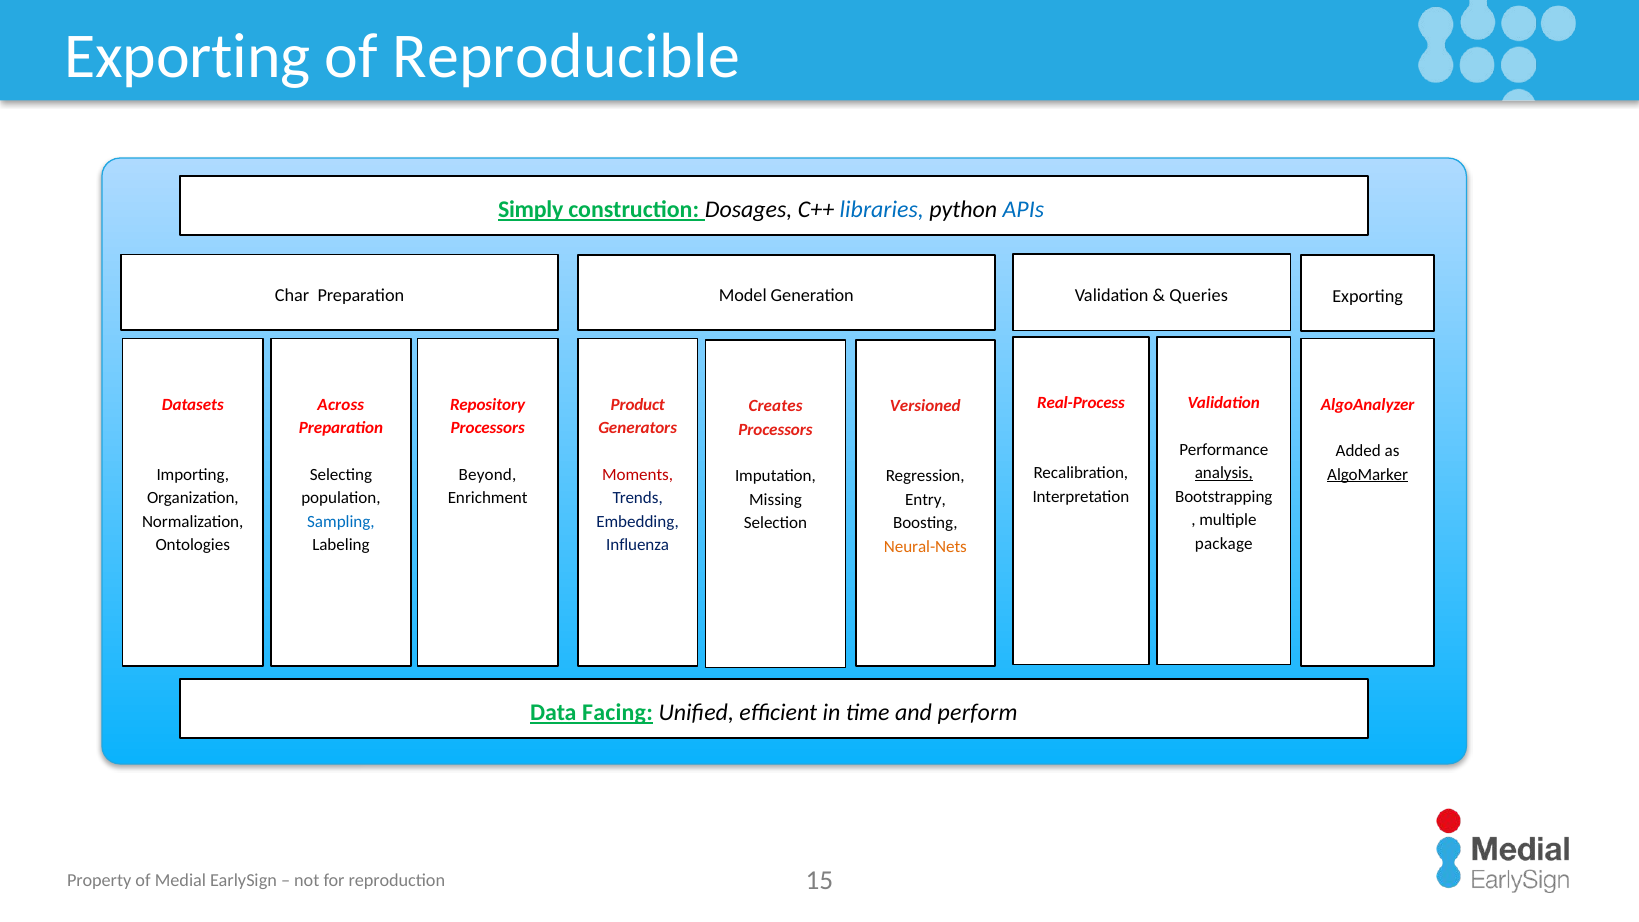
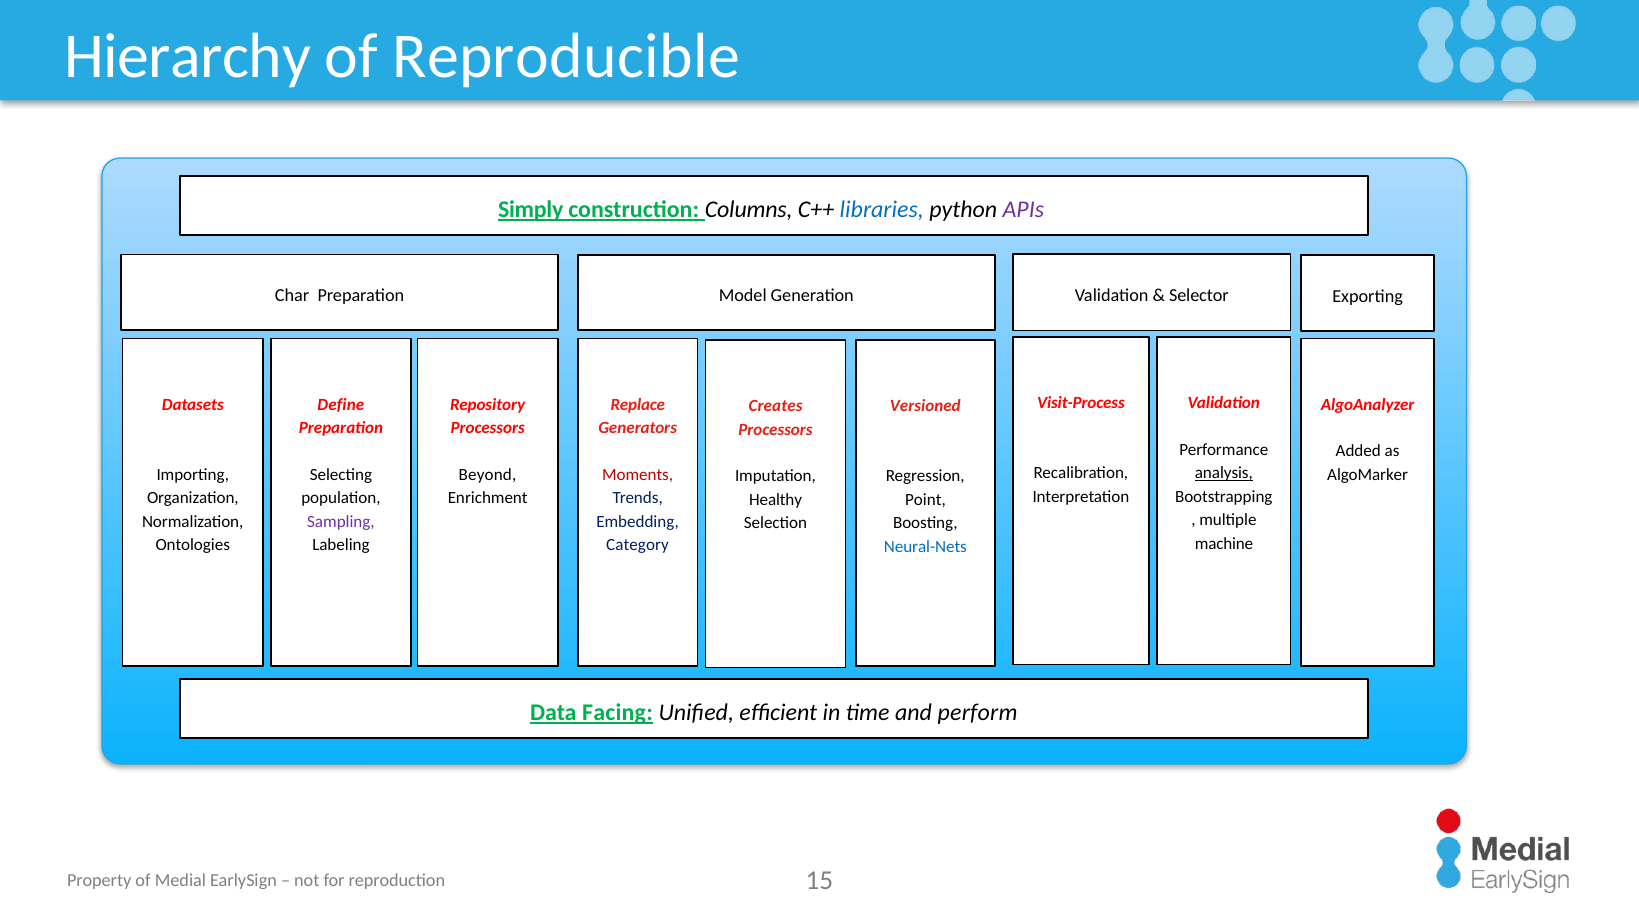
Exporting at (187, 56): Exporting -> Hierarchy
Dosages: Dosages -> Columns
APIs colour: blue -> purple
Queries: Queries -> Selector
Real-Process: Real-Process -> Visit-Process
Across: Across -> Define
Product: Product -> Replace
AlgoMarker underline: present -> none
Missing: Missing -> Healthy
Entry: Entry -> Point
Sampling colour: blue -> purple
package: package -> machine
Influenza: Influenza -> Category
Neural-Nets colour: orange -> blue
